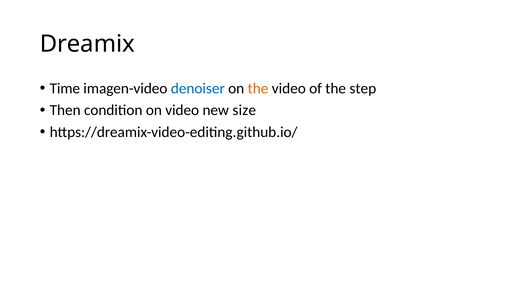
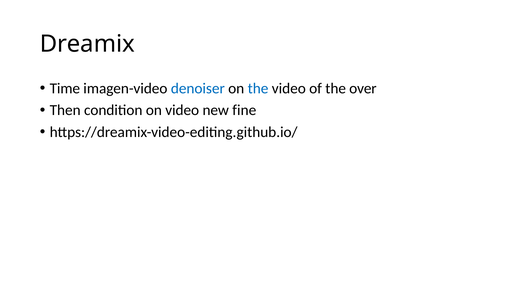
the at (258, 88) colour: orange -> blue
step: step -> over
size: size -> fine
